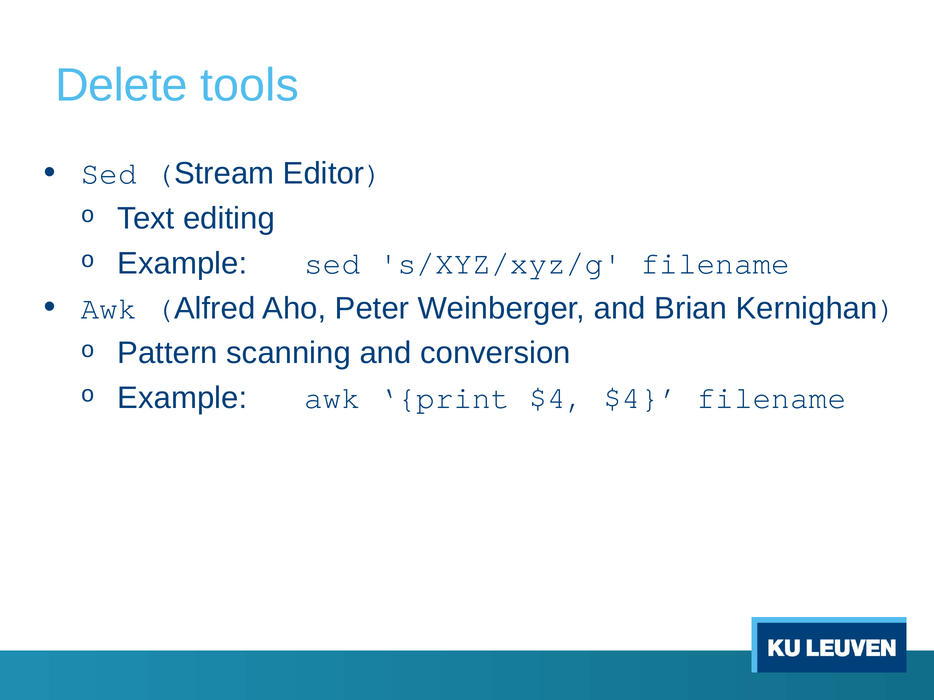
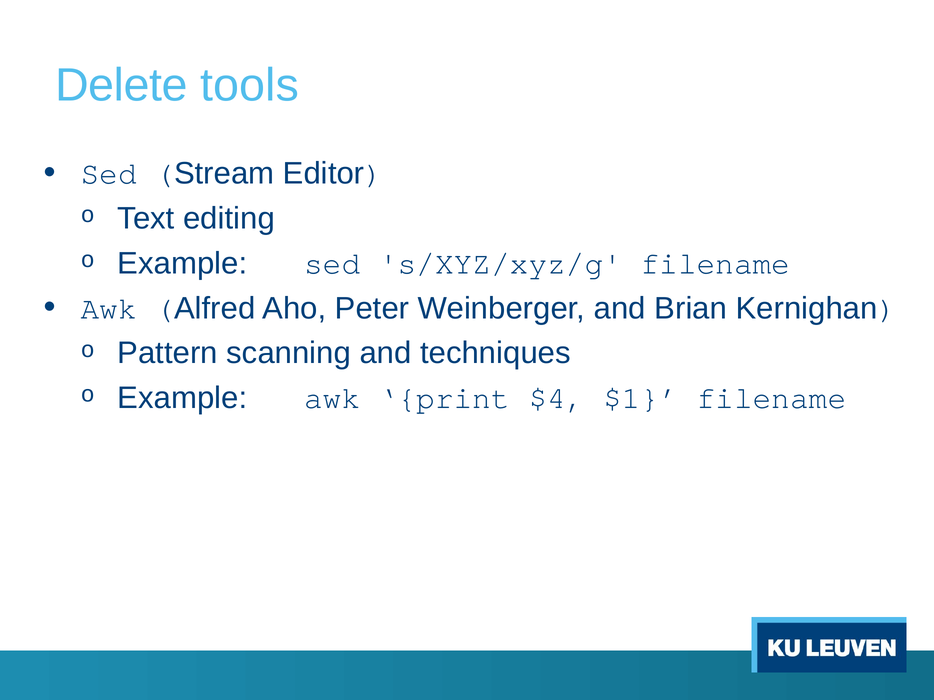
conversion: conversion -> techniques
$4 $4: $4 -> $1
